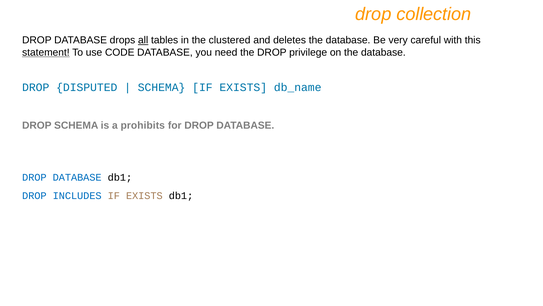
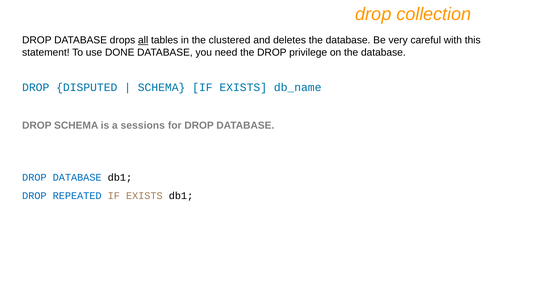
statement underline: present -> none
CODE: CODE -> DONE
prohibits: prohibits -> sessions
INCLUDES: INCLUDES -> REPEATED
